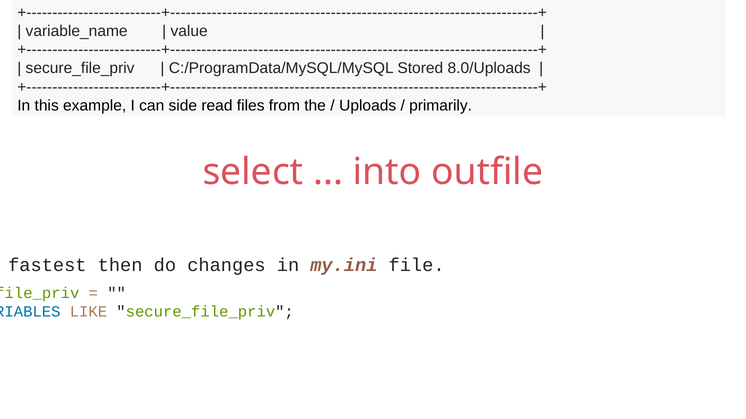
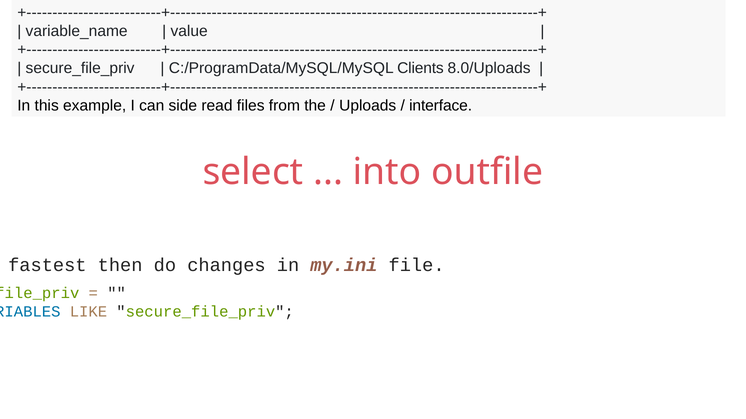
Stored: Stored -> Clients
primarily: primarily -> interface
